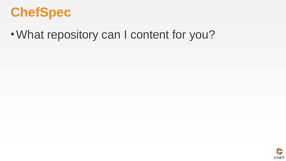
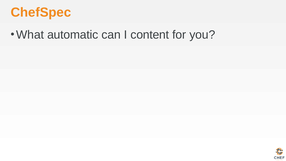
repository: repository -> automatic
